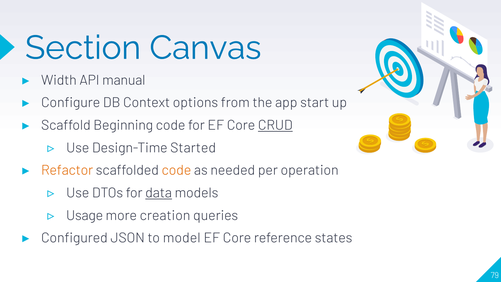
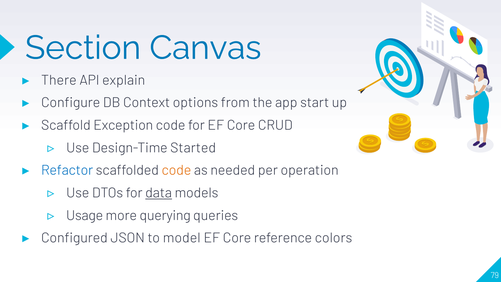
Width: Width -> There
manual: manual -> explain
Beginning: Beginning -> Exception
CRUD underline: present -> none
Refactor colour: orange -> blue
creation: creation -> querying
states: states -> colors
